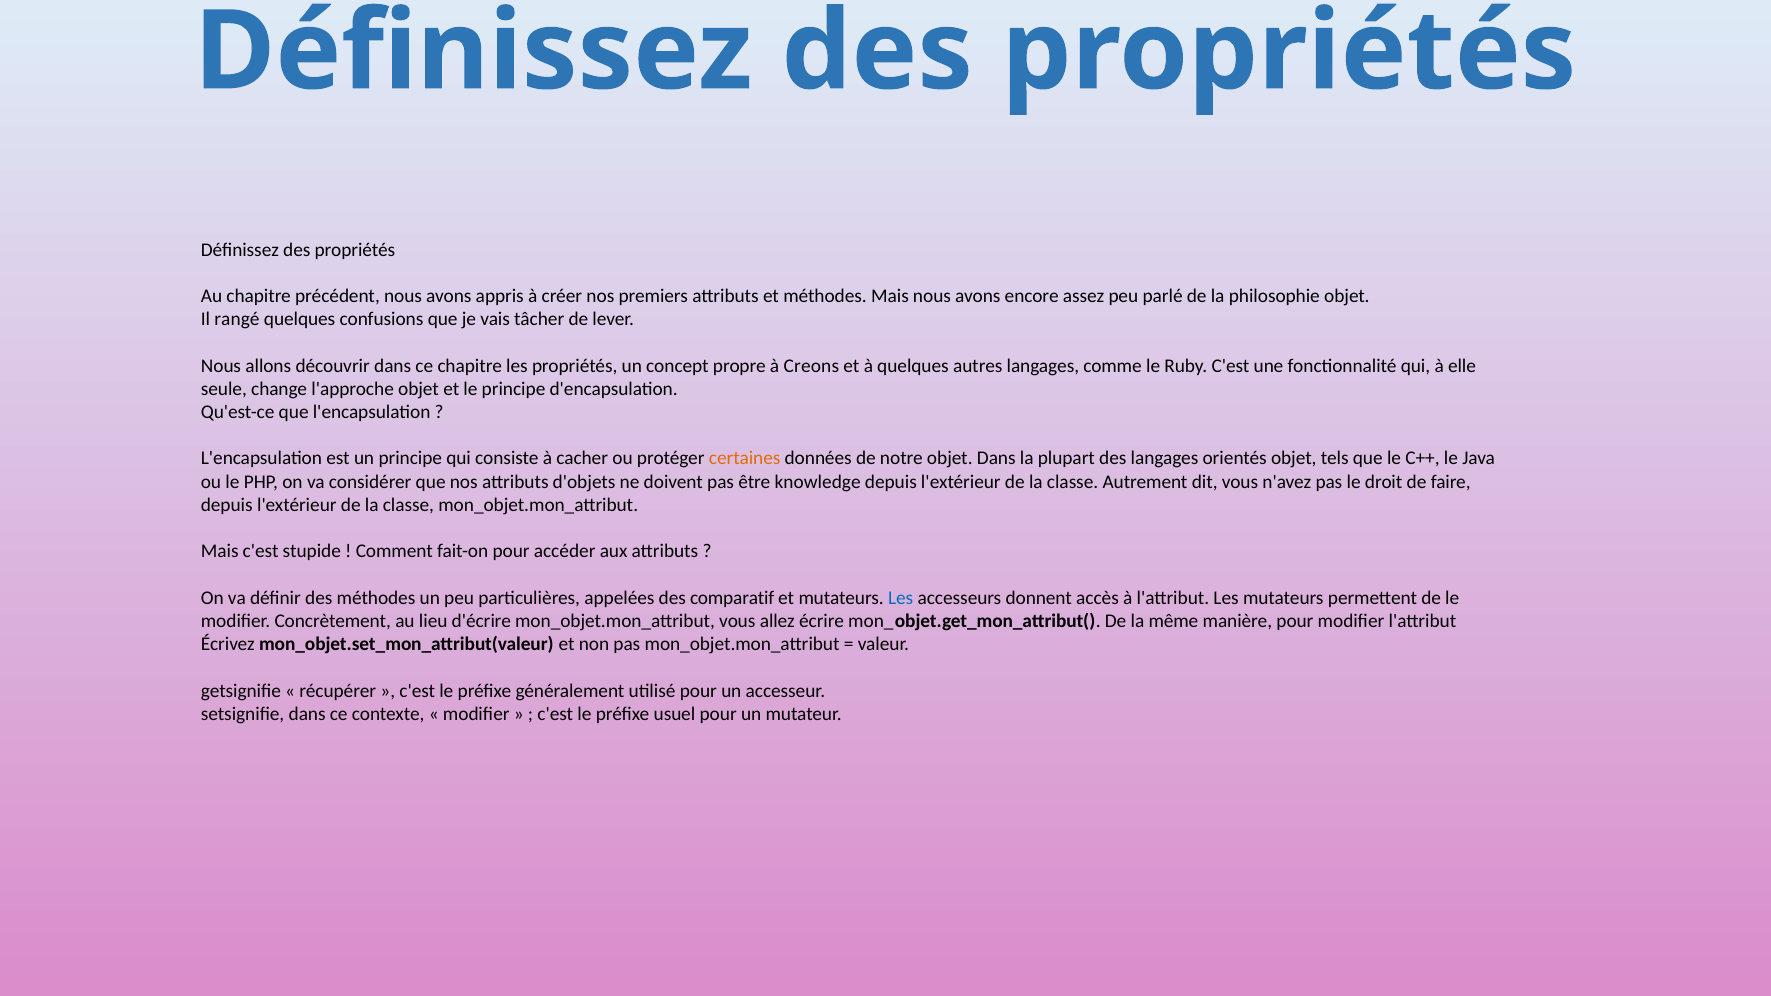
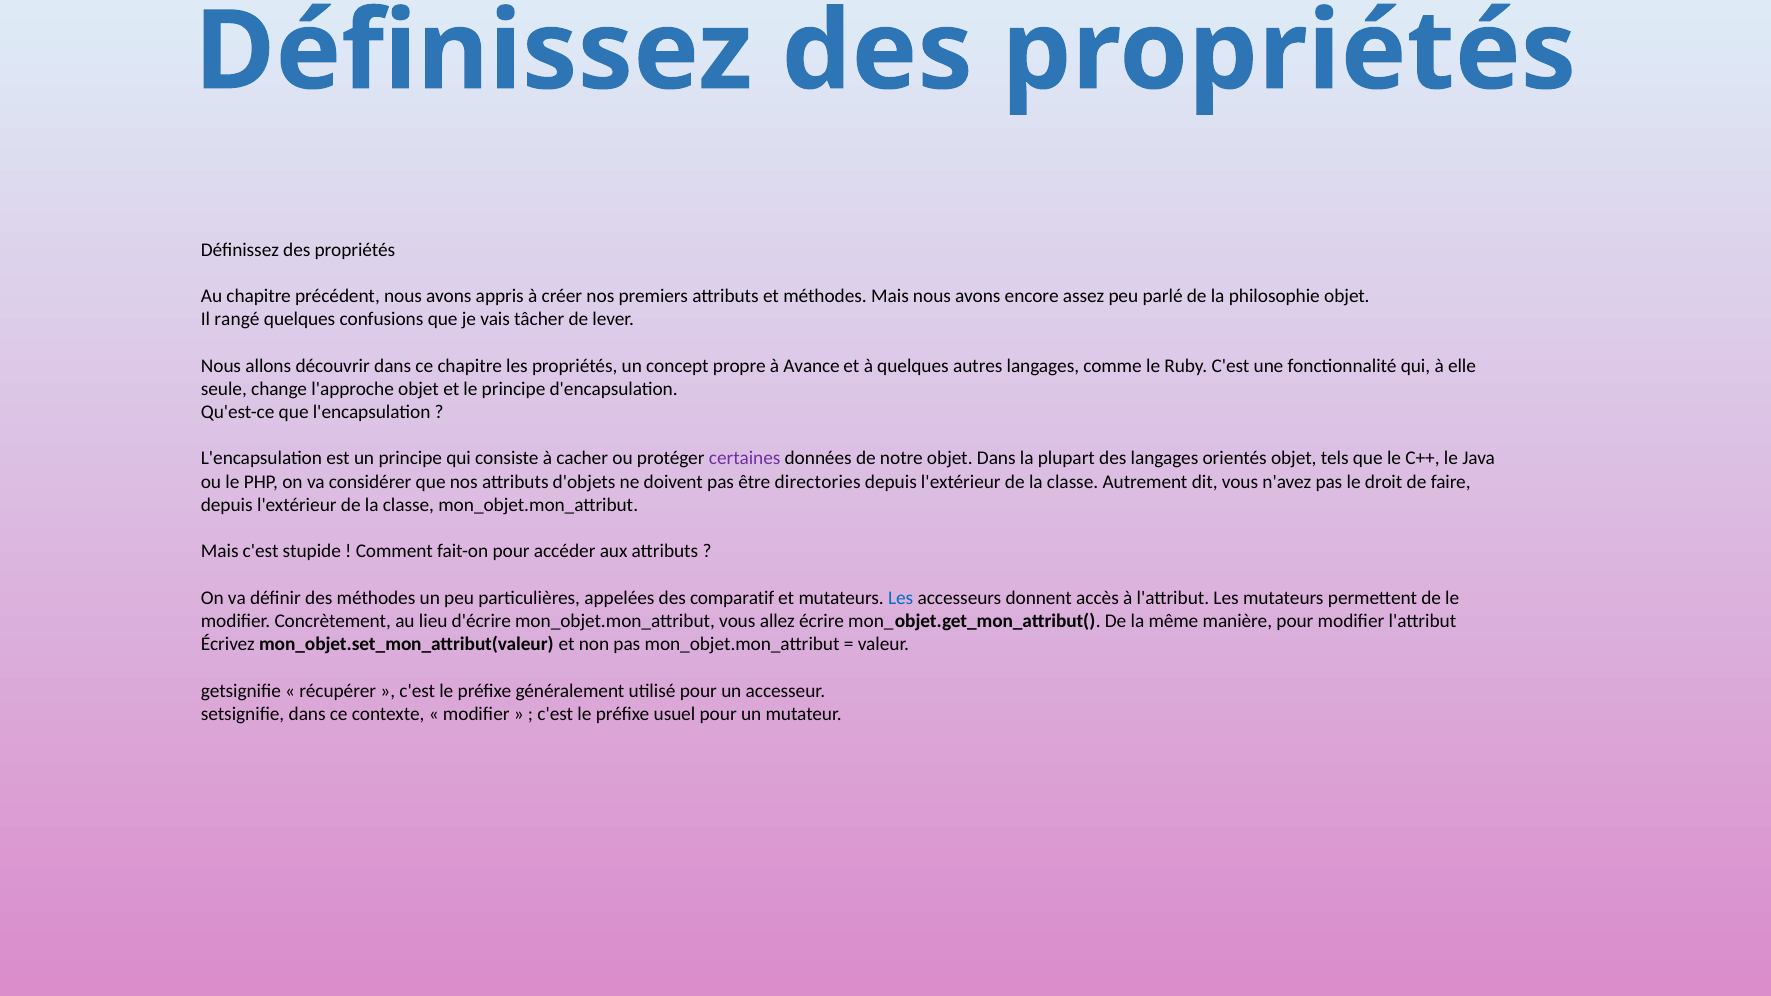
Creons: Creons -> Avance
certaines colour: orange -> purple
knowledge: knowledge -> directories
